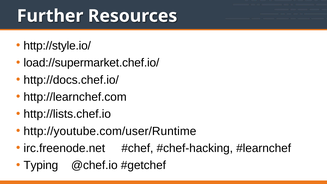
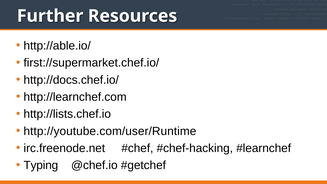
http://style.io/: http://style.io/ -> http://able.io/
load://supermarket.chef.io/: load://supermarket.chef.io/ -> first://supermarket.chef.io/
